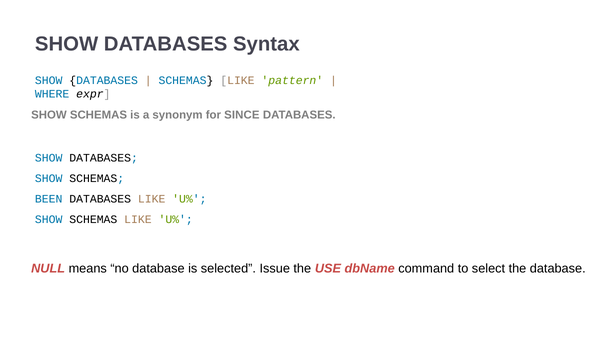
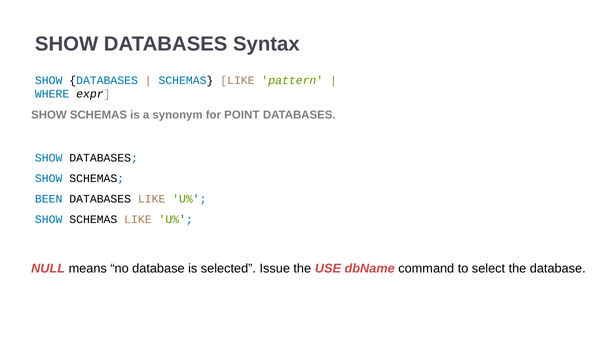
SINCE: SINCE -> POINT
